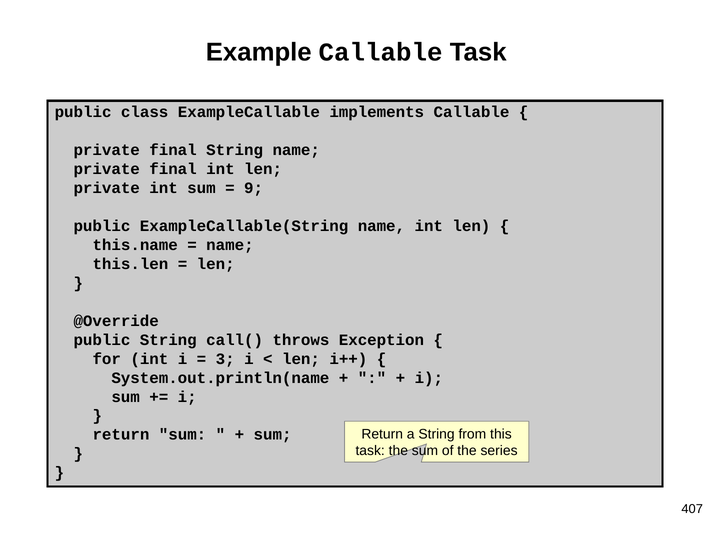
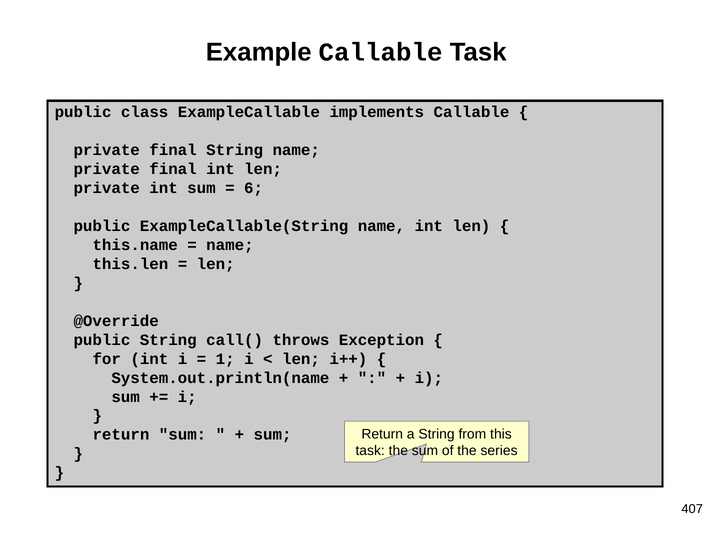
9: 9 -> 6
3: 3 -> 1
